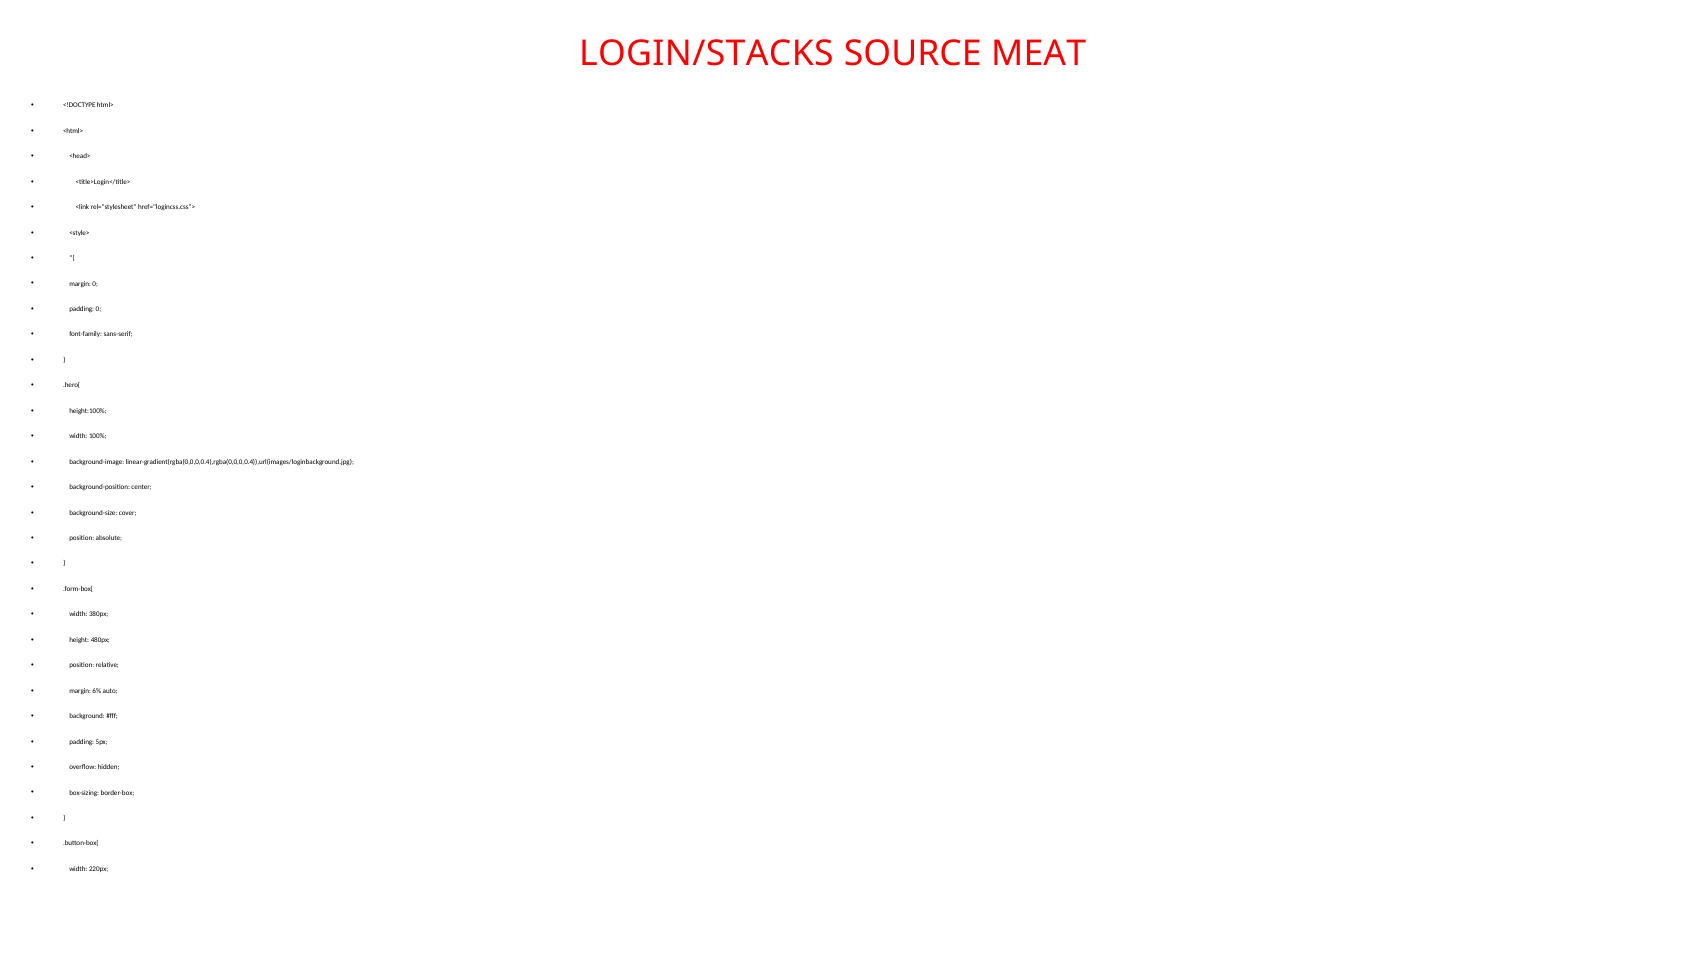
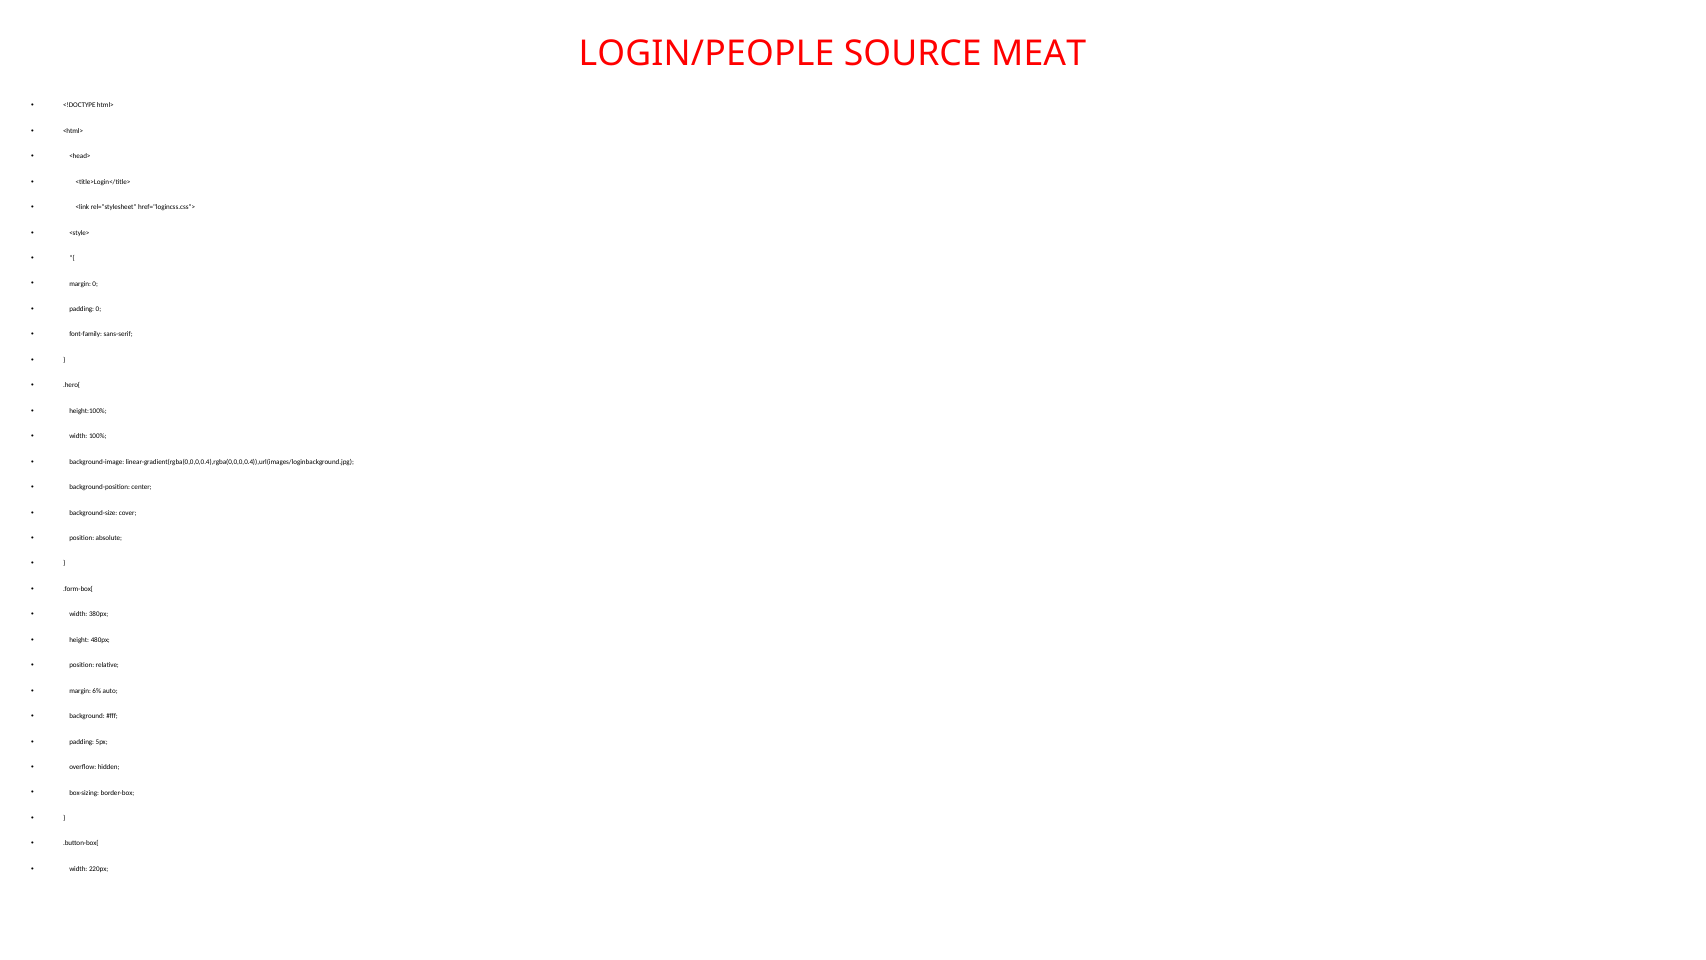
LOGIN/STACKS: LOGIN/STACKS -> LOGIN/PEOPLE
